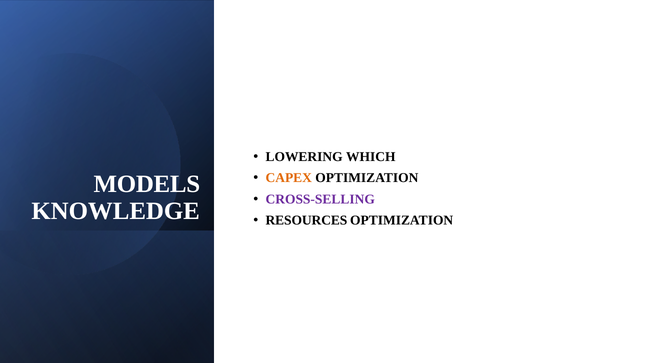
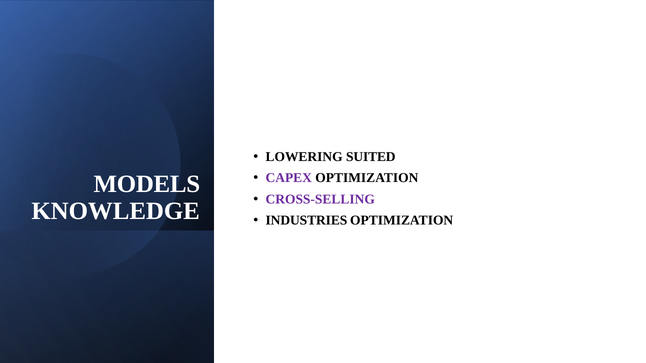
WHICH: WHICH -> SUITED
CAPEX colour: orange -> purple
RESOURCES: RESOURCES -> INDUSTRIES
